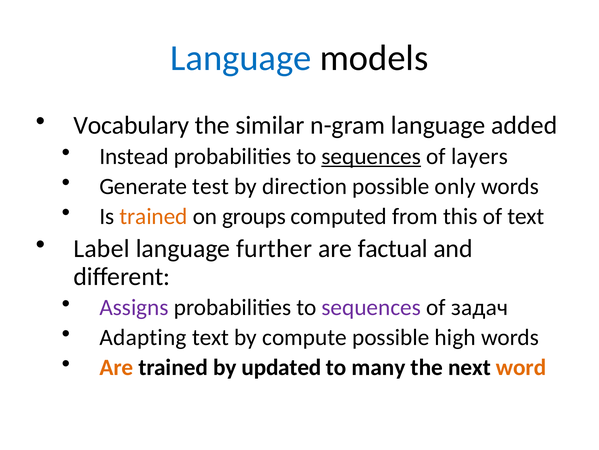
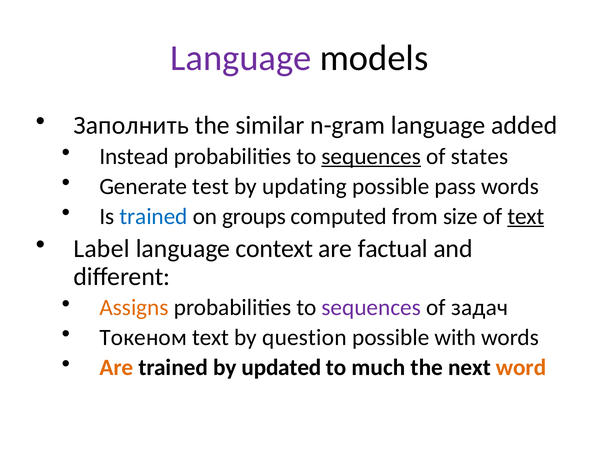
Language at (241, 58) colour: blue -> purple
Vocabulary: Vocabulary -> Заполнить
layers: layers -> states
direction: direction -> updating
only: only -> pass
trained at (154, 216) colour: orange -> blue
this: this -> size
text at (526, 216) underline: none -> present
further: further -> context
Assigns colour: purple -> orange
Adapting: Adapting -> Токеном
compute: compute -> question
high: high -> with
many: many -> much
